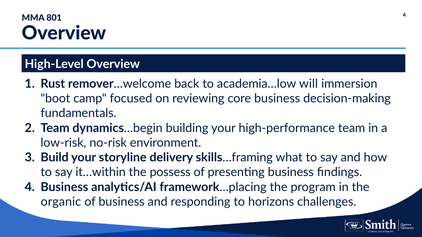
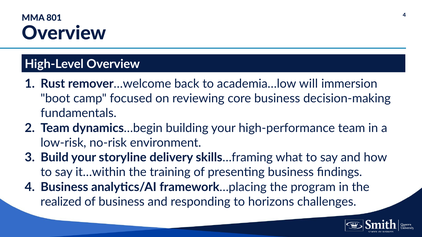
possess: possess -> training
organic: organic -> realized
